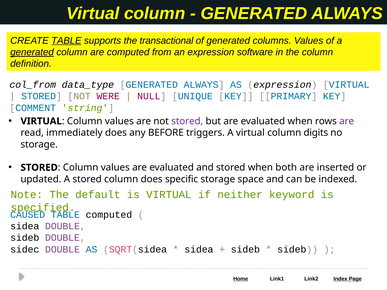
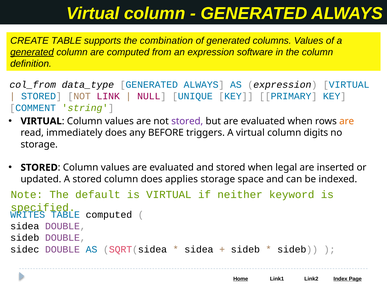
TABLE at (66, 41) underline: present -> none
transactional: transactional -> combination
WERE: WERE -> LINK
are at (347, 121) colour: purple -> orange
both: both -> legal
specific: specific -> applies
CAUSED: CAUSED -> WRITES
